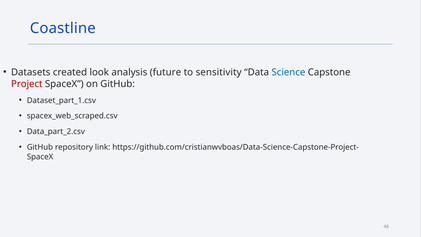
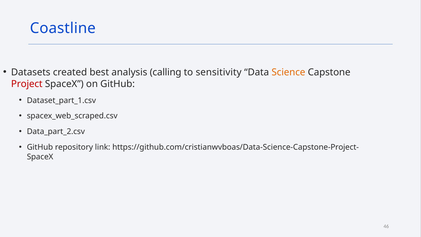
look: look -> best
future: future -> calling
Science colour: blue -> orange
